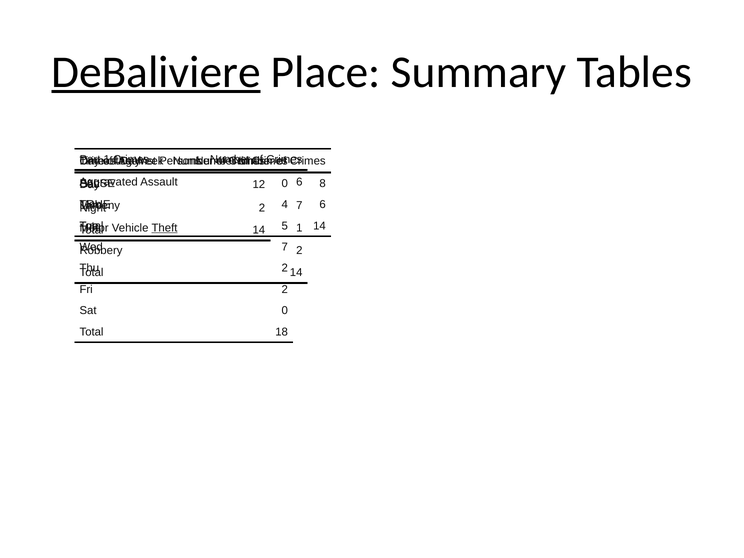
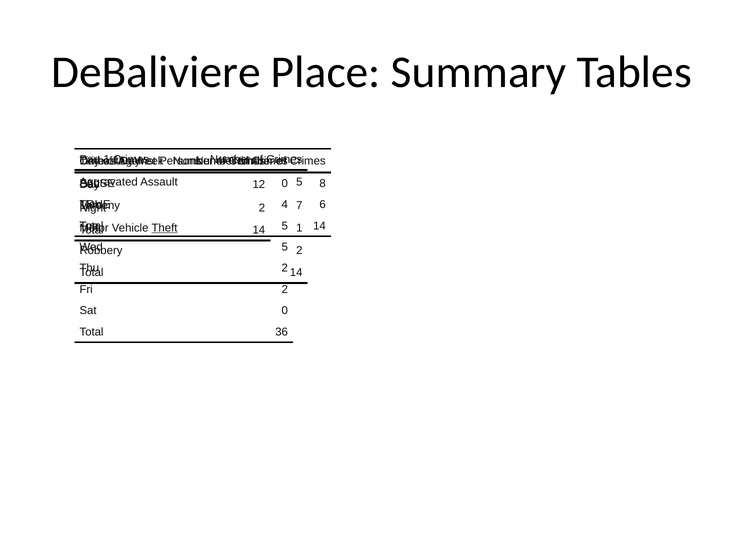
DeBaliviere underline: present -> none
Assault 6: 6 -> 5
7 at (285, 247): 7 -> 5
18: 18 -> 36
